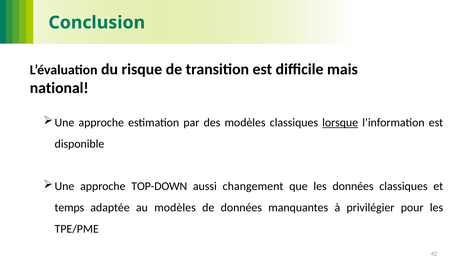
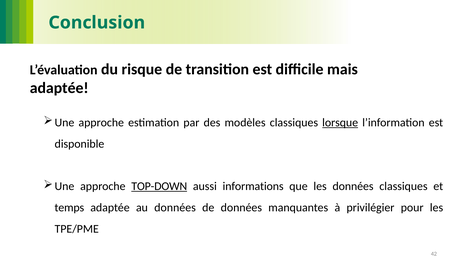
national at (59, 88): national -> adaptée
TOP-DOWN underline: none -> present
changement: changement -> informations
au modèles: modèles -> données
